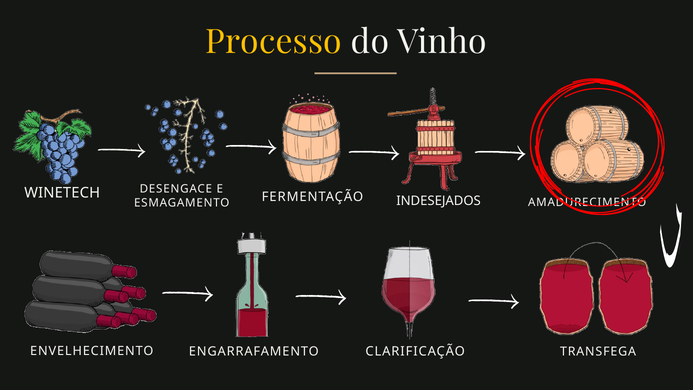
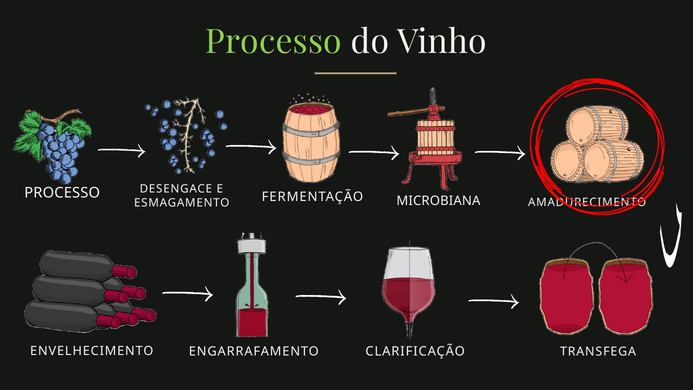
Processo at (274, 42) colour: yellow -> light green
WINETECH at (62, 193): WINETECH -> PROCESSO
INDESEJADOS: INDESEJADOS -> MICROBIANA
